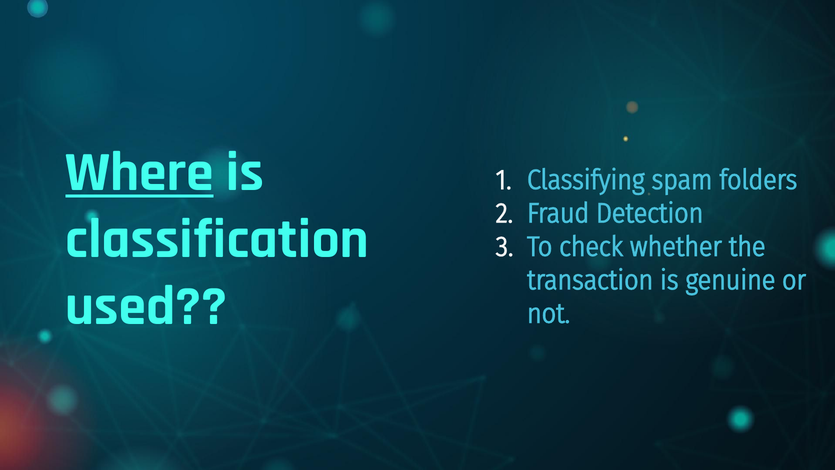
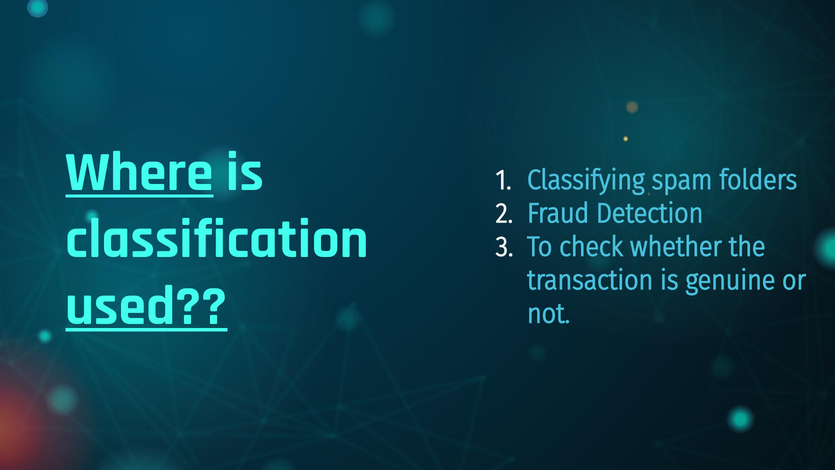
used underline: none -> present
